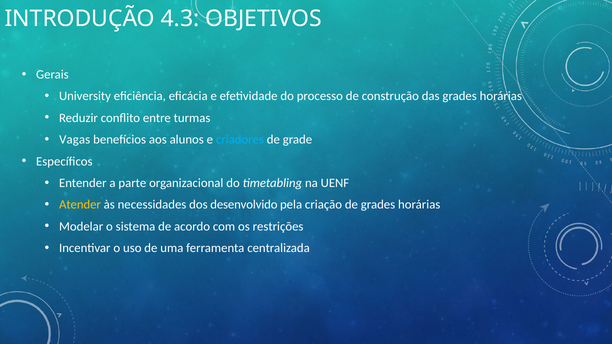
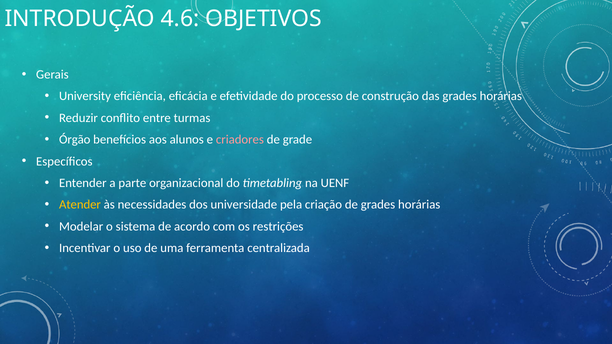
4.3: 4.3 -> 4.6
Vagas: Vagas -> Órgão
criadores colour: light blue -> pink
desenvolvido: desenvolvido -> universidade
